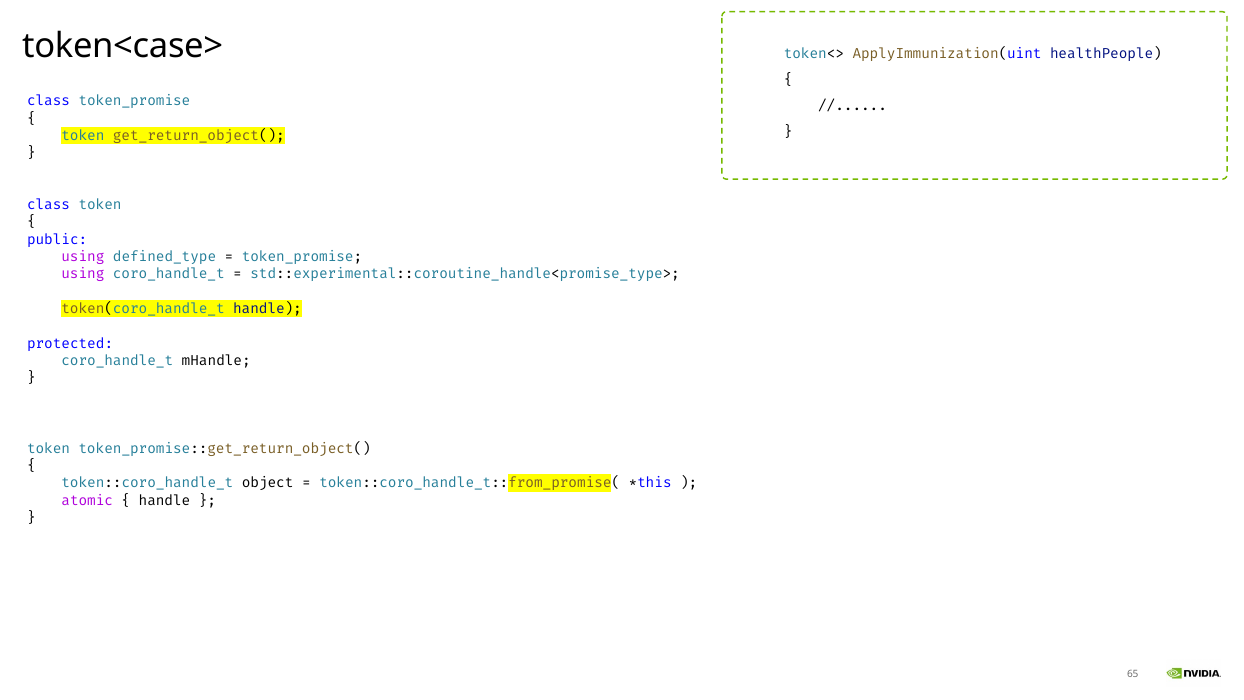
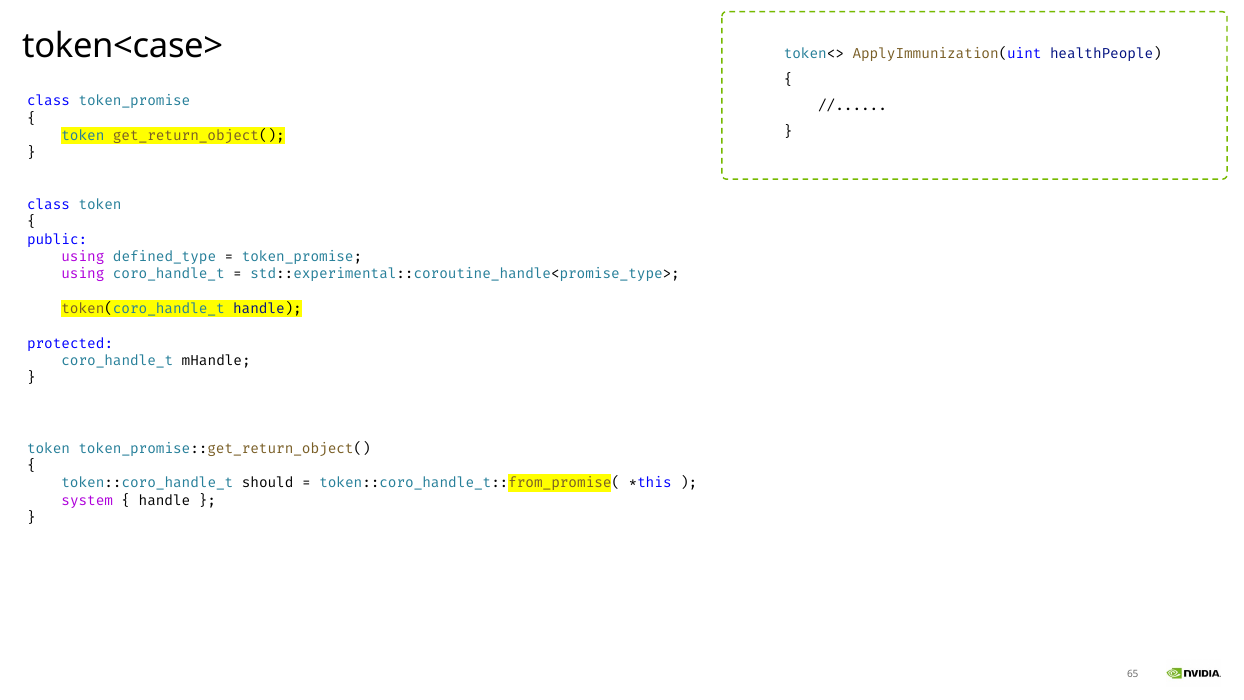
object: object -> should
atomic: atomic -> system
